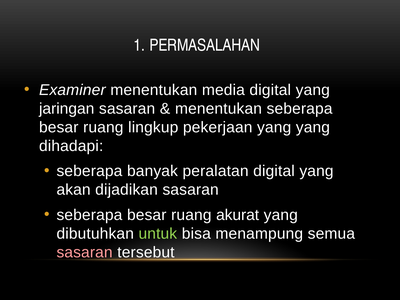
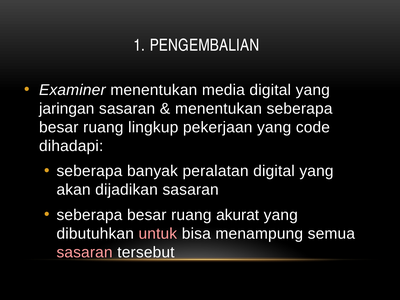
PERMASALAHAN: PERMASALAHAN -> PENGEMBALIAN
yang yang: yang -> code
untuk colour: light green -> pink
